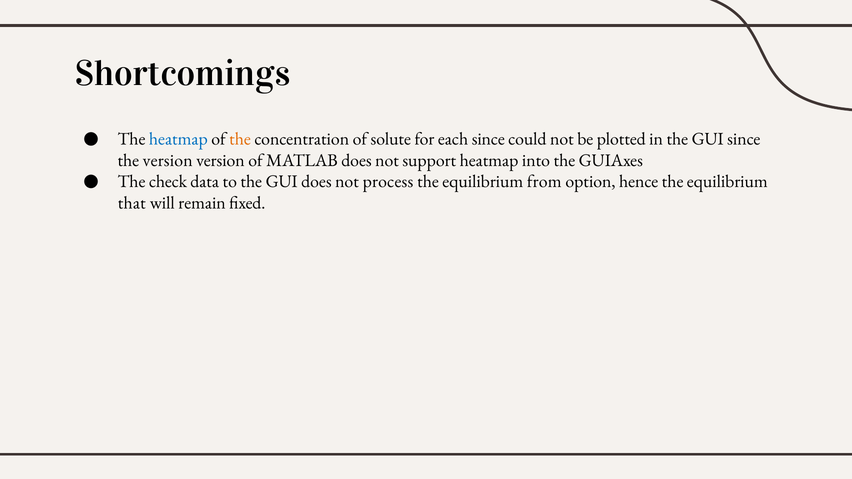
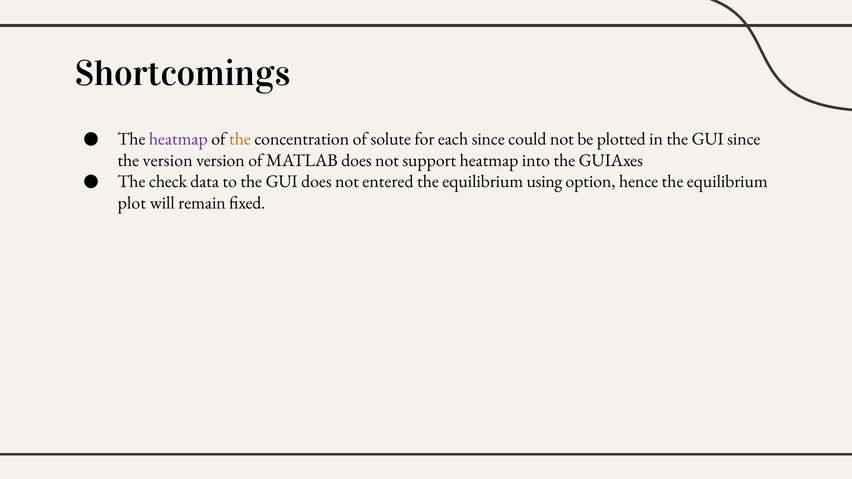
heatmap at (178, 139) colour: blue -> purple
process: process -> entered
from: from -> using
that: that -> plot
